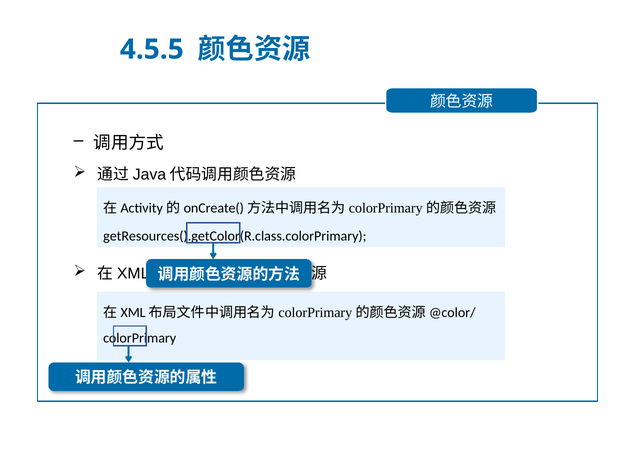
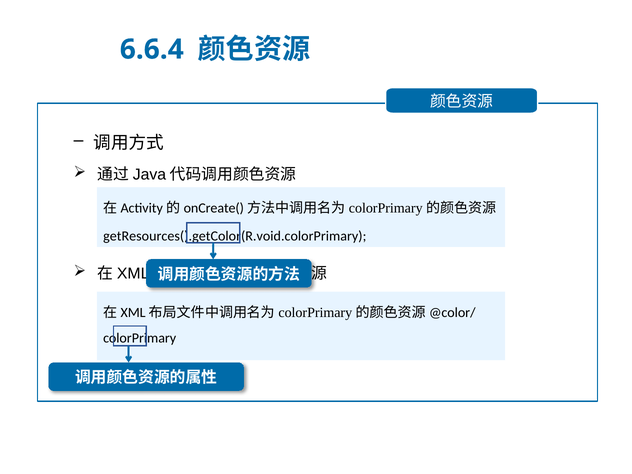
4.5.5: 4.5.5 -> 6.6.4
getResources().getColor(R.class.colorPrimary: getResources().getColor(R.class.colorPrimary -> getResources().getColor(R.void.colorPrimary
